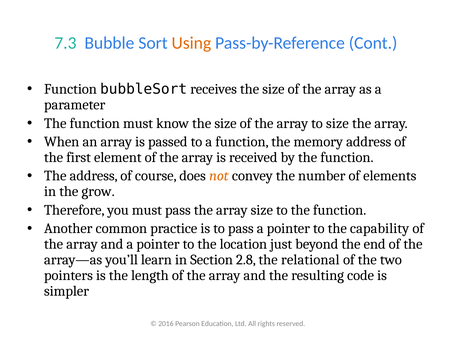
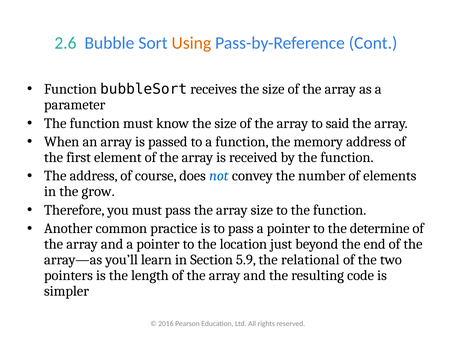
7.3: 7.3 -> 2.6
to size: size -> said
not colour: orange -> blue
capability: capability -> determine
2.8: 2.8 -> 5.9
